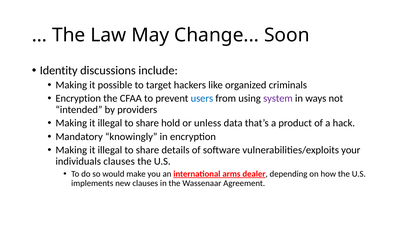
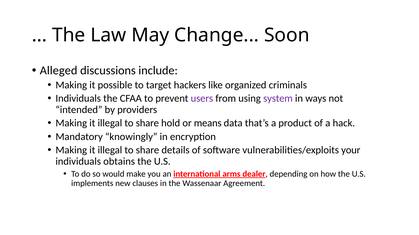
Identity: Identity -> Alleged
Encryption at (78, 99): Encryption -> Individuals
users colour: blue -> purple
unless: unless -> means
individuals clauses: clauses -> obtains
